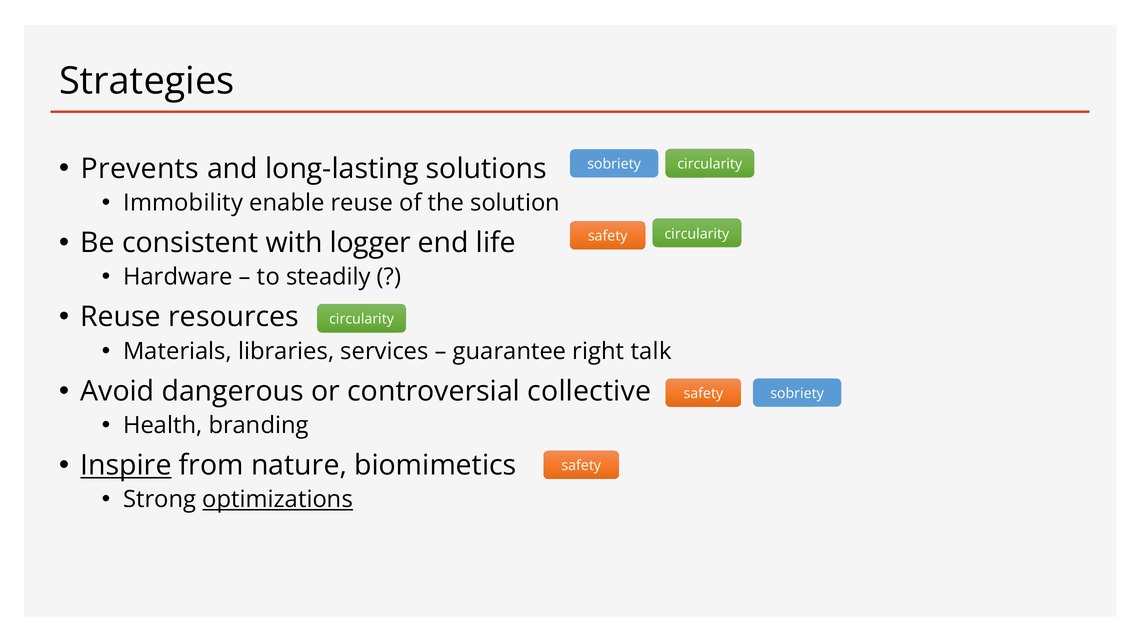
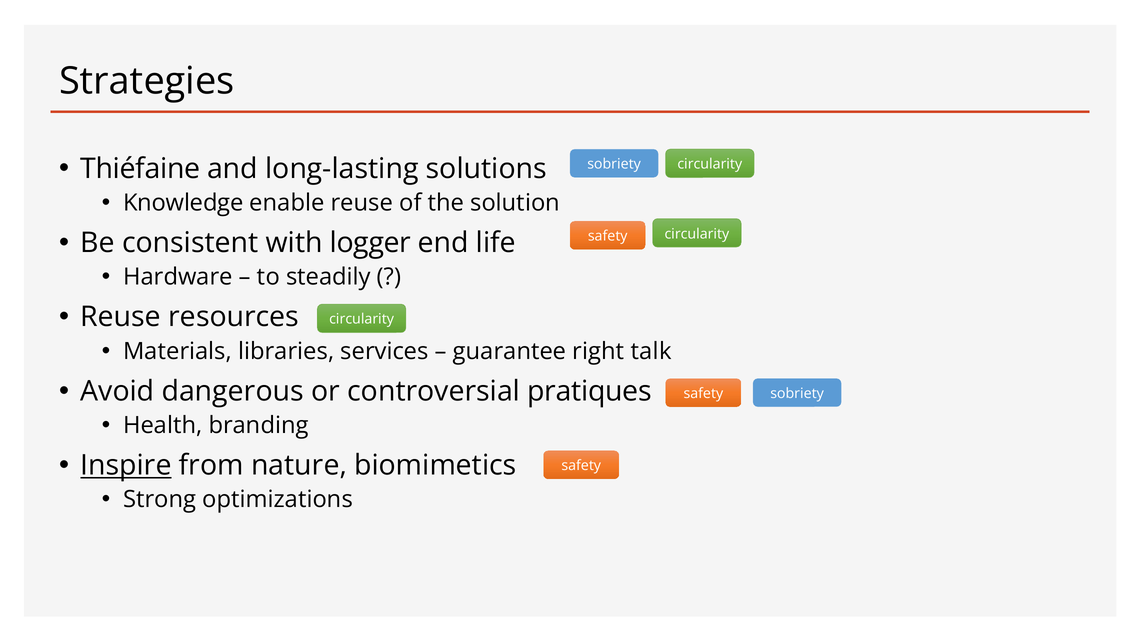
Prevents: Prevents -> Thiéfaine
Immobility: Immobility -> Knowledge
collective: collective -> pratiques
optimizations underline: present -> none
